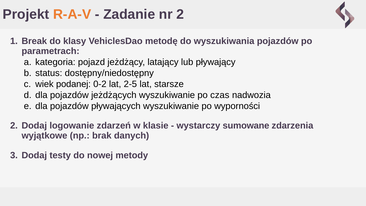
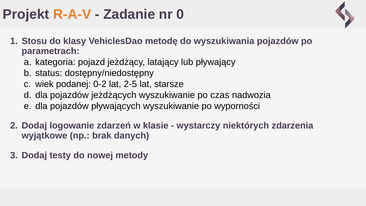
nr 2: 2 -> 0
Break: Break -> Stosu
sumowane: sumowane -> niektórych
